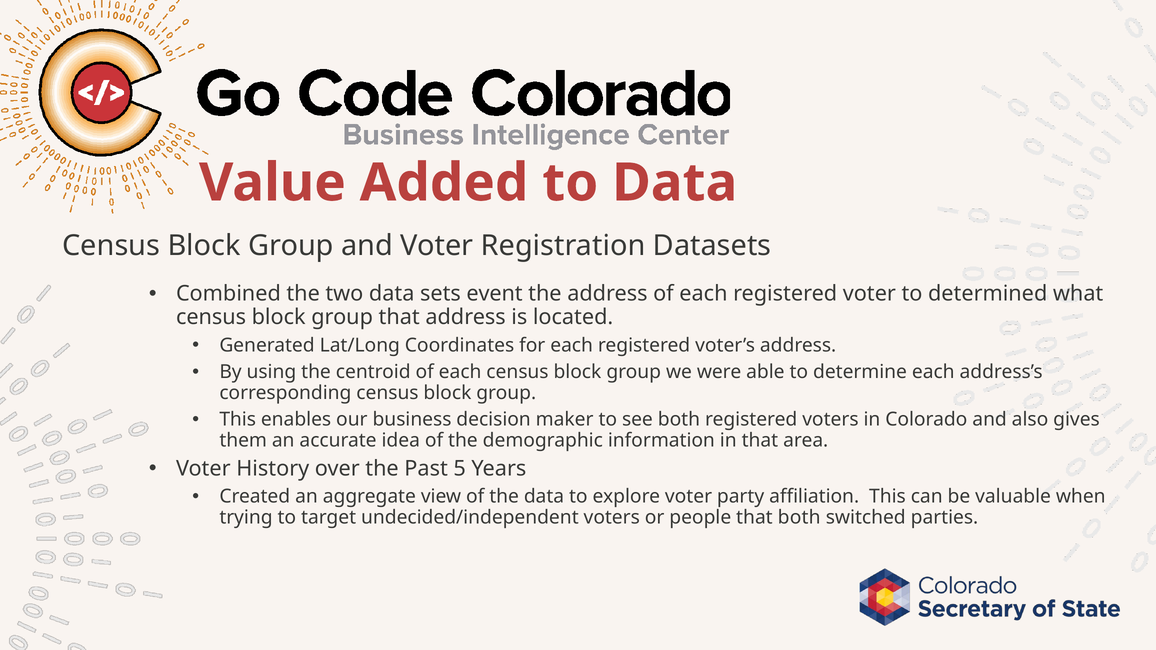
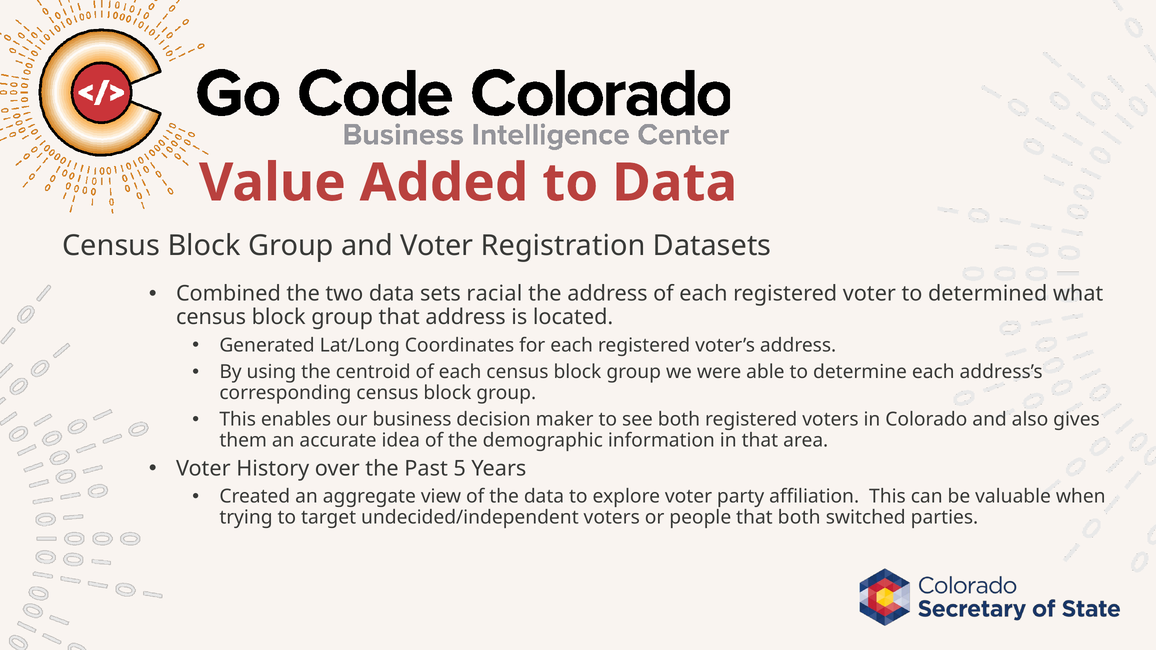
event: event -> racial
